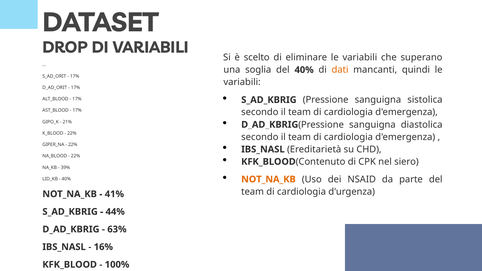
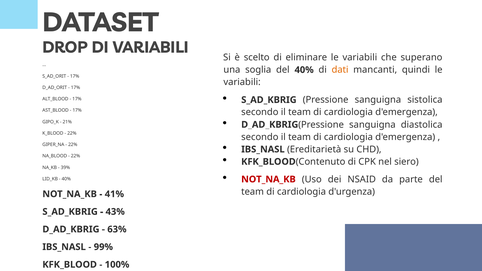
NOT_NA_KB at (268, 179) colour: orange -> red
44%: 44% -> 43%
16%: 16% -> 99%
